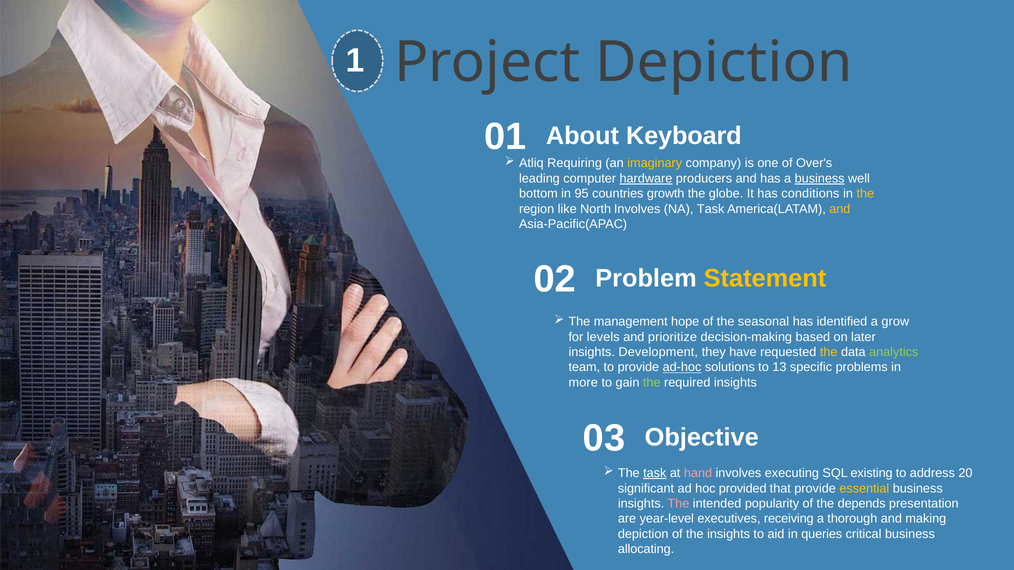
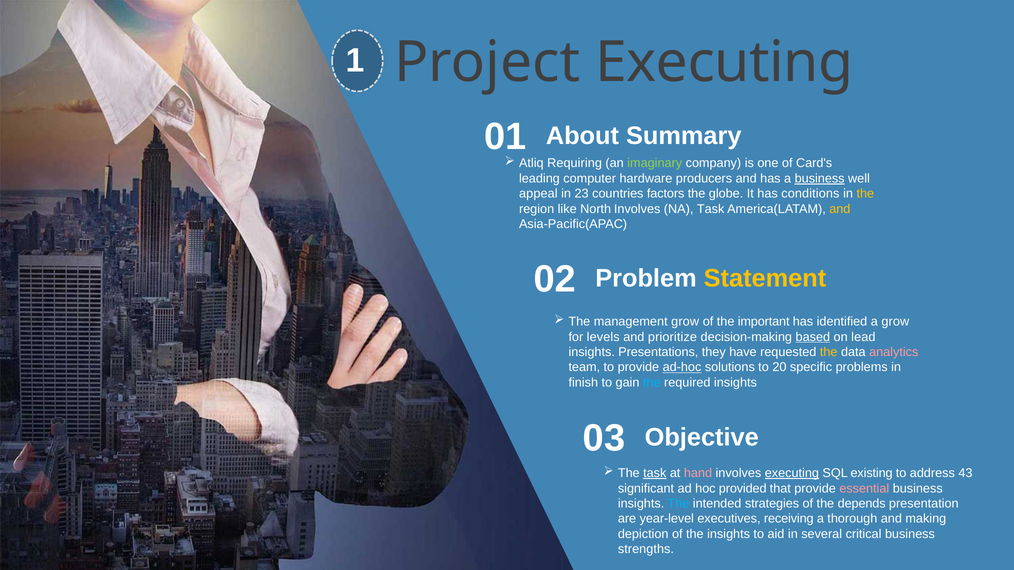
Project Depiction: Depiction -> Executing
Keyboard: Keyboard -> Summary
imaginary colour: yellow -> light green
Over's: Over's -> Card's
hardware underline: present -> none
bottom: bottom -> appeal
95: 95 -> 23
growth: growth -> factors
management hope: hope -> grow
seasonal: seasonal -> important
based underline: none -> present
later: later -> lead
Development: Development -> Presentations
analytics colour: light green -> pink
13: 13 -> 20
more: more -> finish
the at (652, 383) colour: light green -> light blue
executing at (792, 473) underline: none -> present
20: 20 -> 43
essential colour: yellow -> pink
The at (678, 504) colour: pink -> light blue
popularity: popularity -> strategies
queries: queries -> several
allocating: allocating -> strengths
